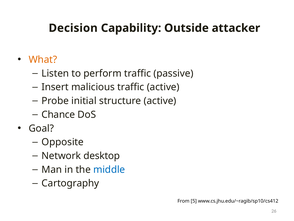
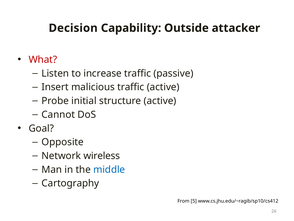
What colour: orange -> red
perform: perform -> increase
Chance: Chance -> Cannot
desktop: desktop -> wireless
